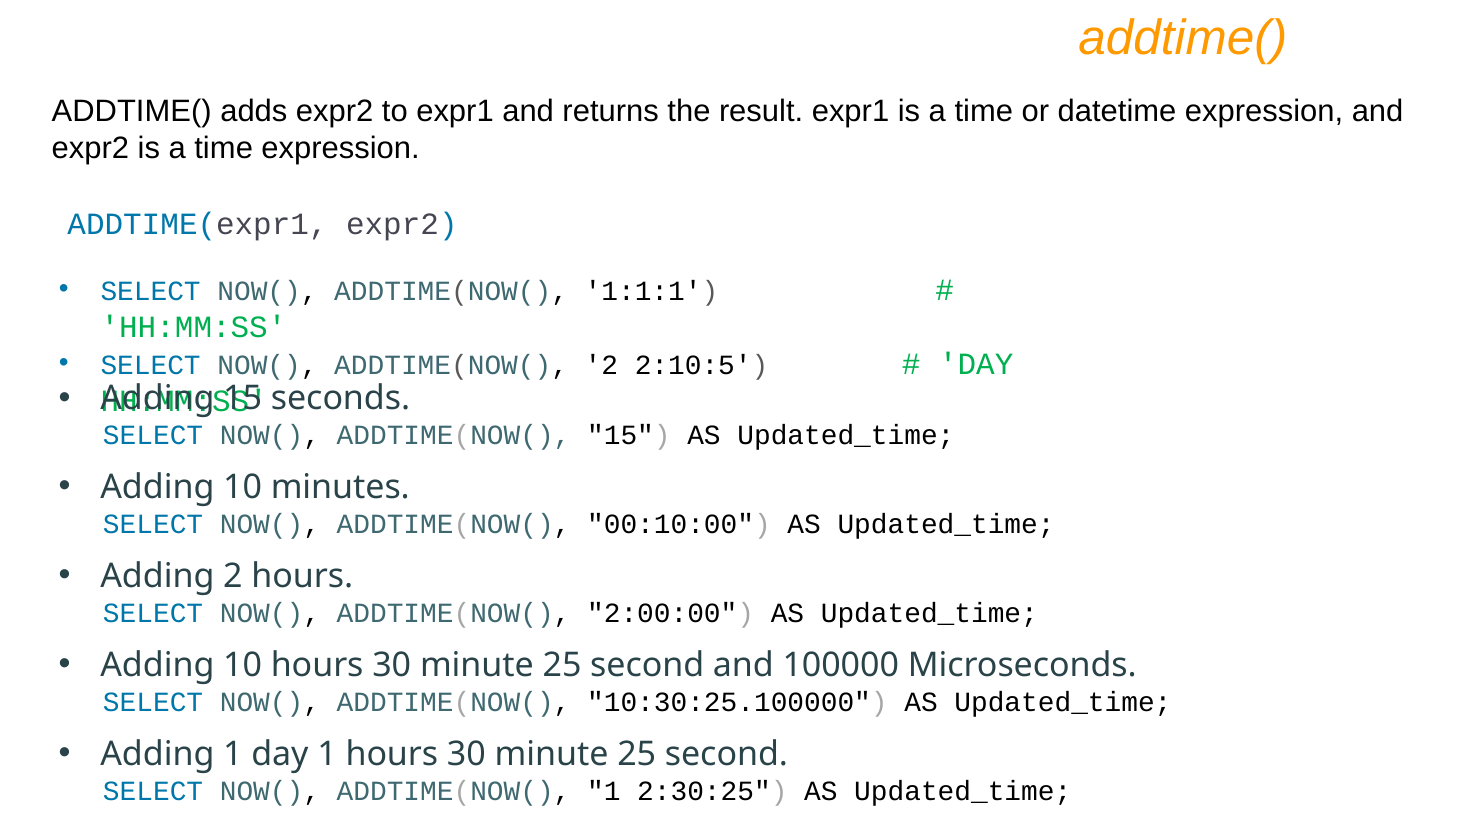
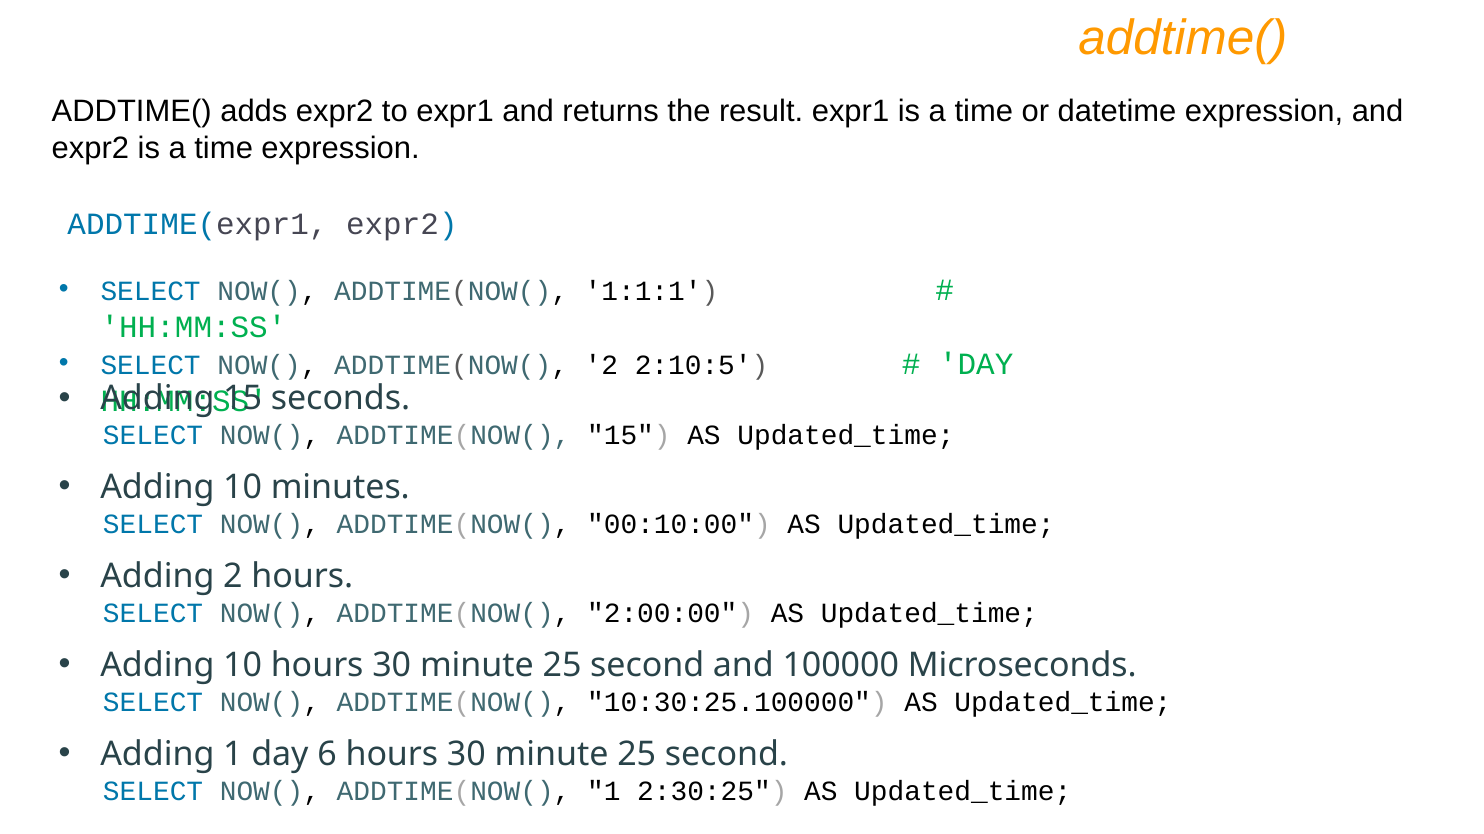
day 1: 1 -> 6
